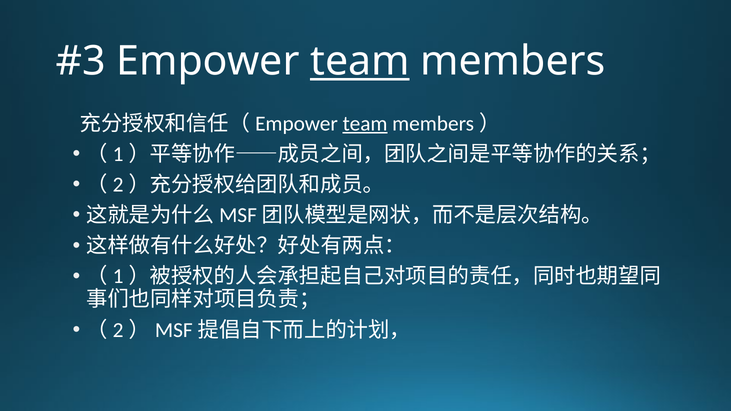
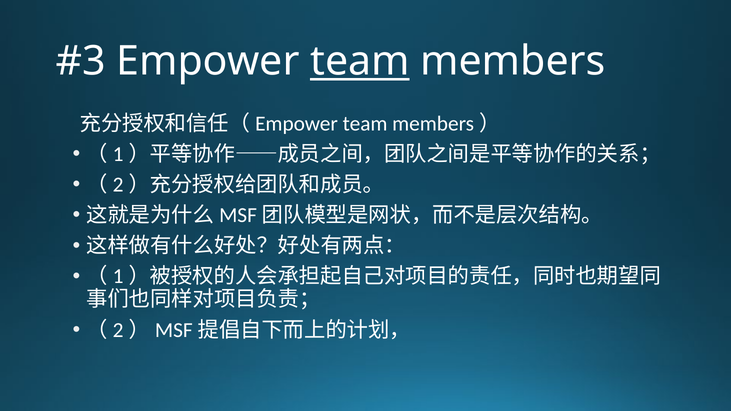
team at (365, 124) underline: present -> none
